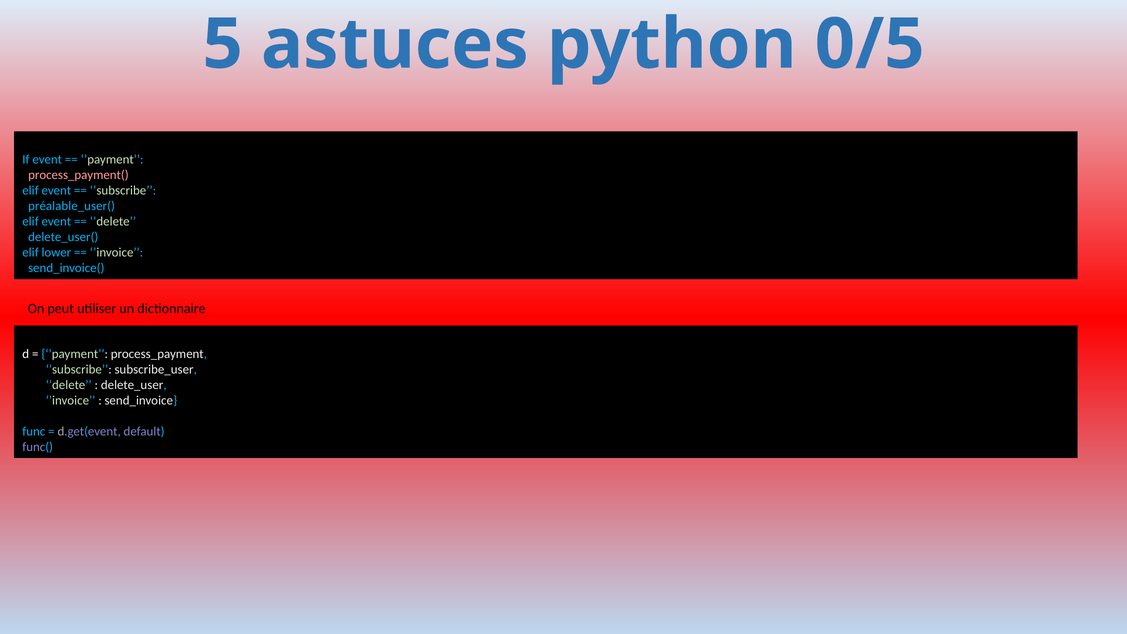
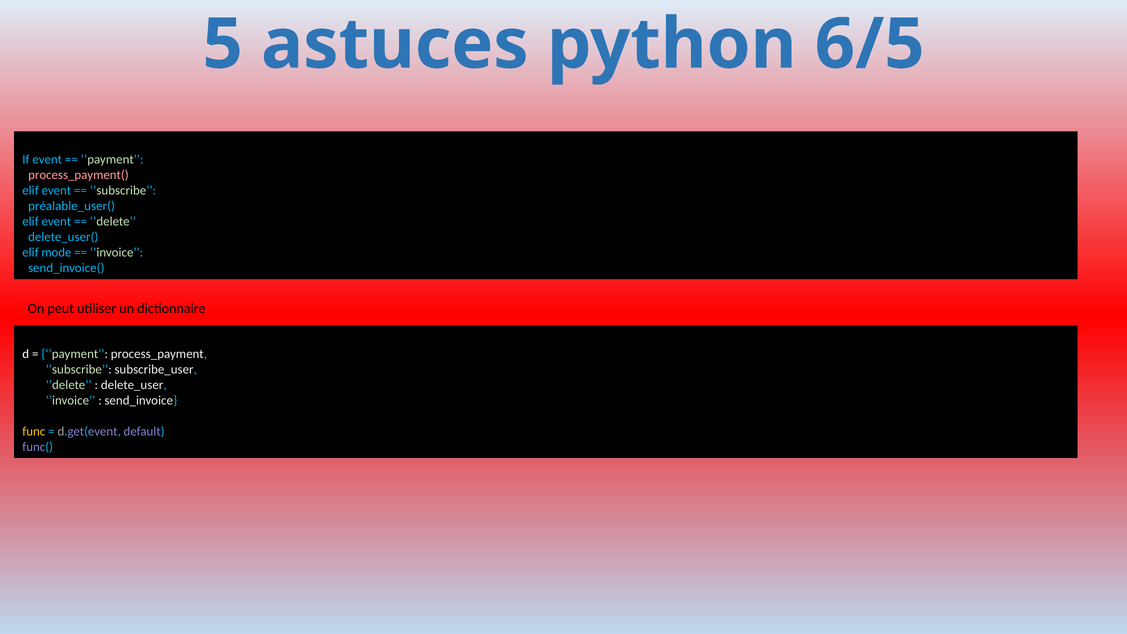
0/5: 0/5 -> 6/5
lower: lower -> mode
func colour: light blue -> yellow
